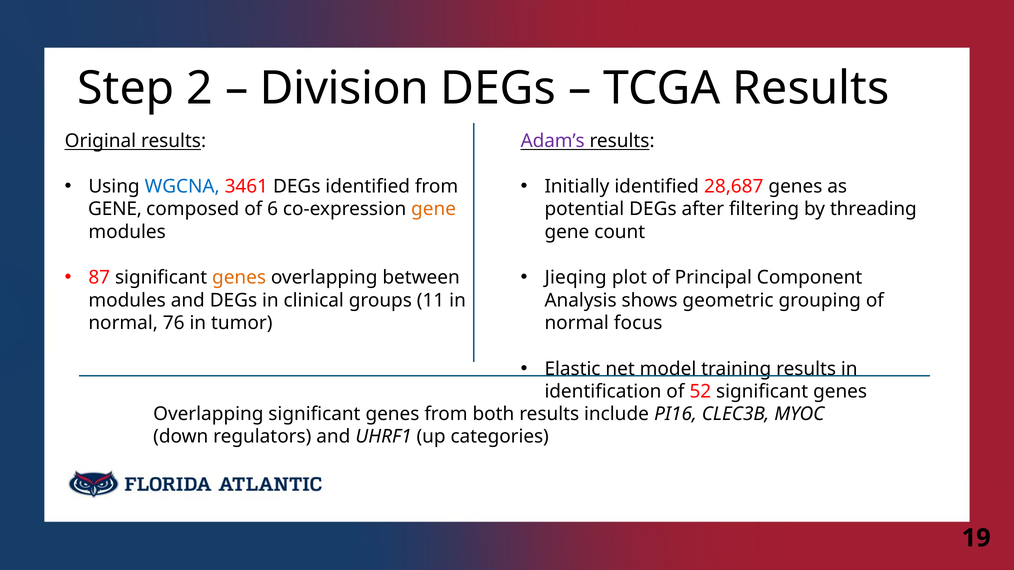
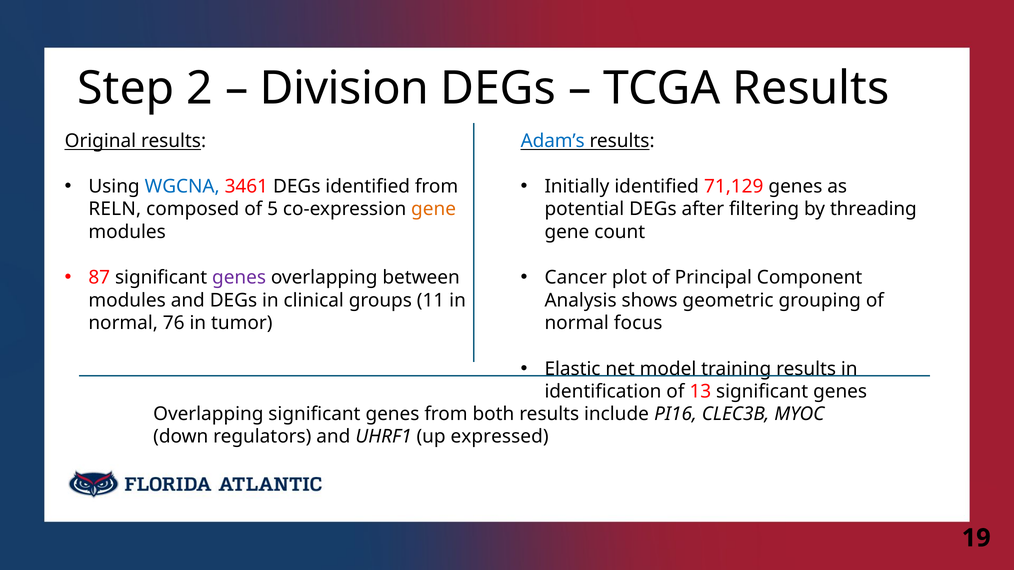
Adam’s colour: purple -> blue
28,687: 28,687 -> 71,129
GENE at (115, 209): GENE -> RELN
6: 6 -> 5
genes at (239, 278) colour: orange -> purple
Jieqing: Jieqing -> Cancer
52: 52 -> 13
categories: categories -> expressed
